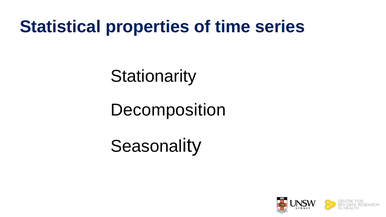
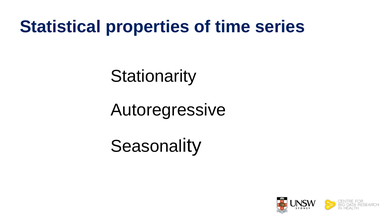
Decomposition: Decomposition -> Autoregressive
